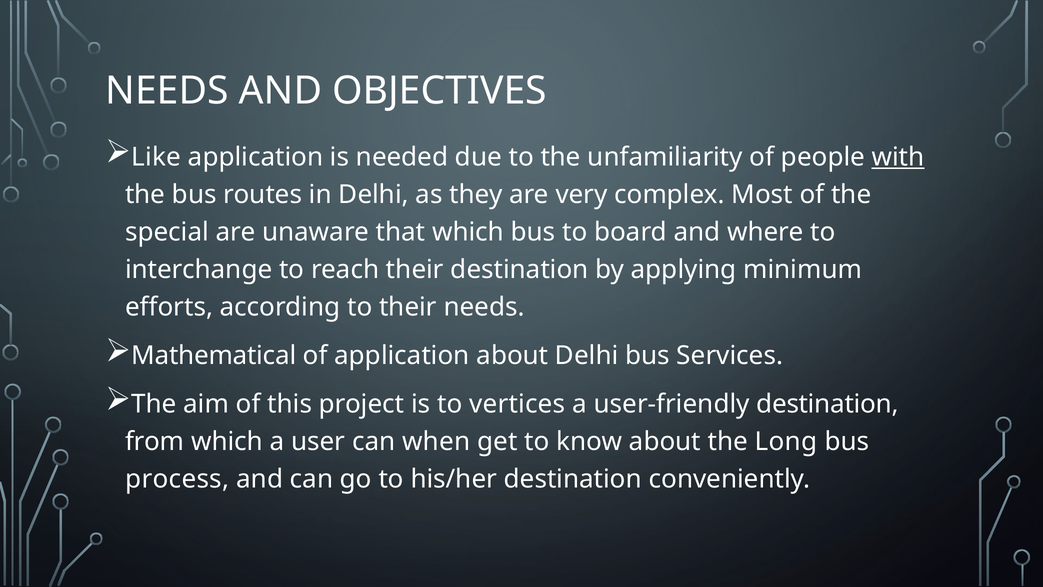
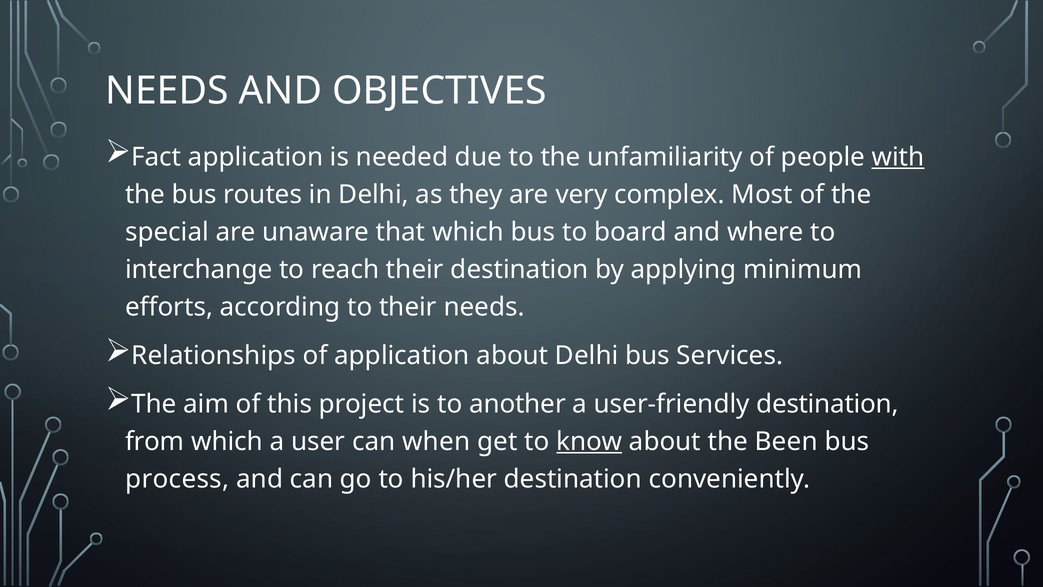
Like: Like -> Fact
Mathematical: Mathematical -> Relationships
vertices: vertices -> another
know underline: none -> present
Long: Long -> Been
